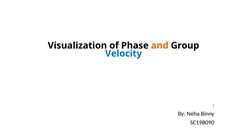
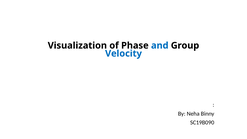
and colour: orange -> blue
